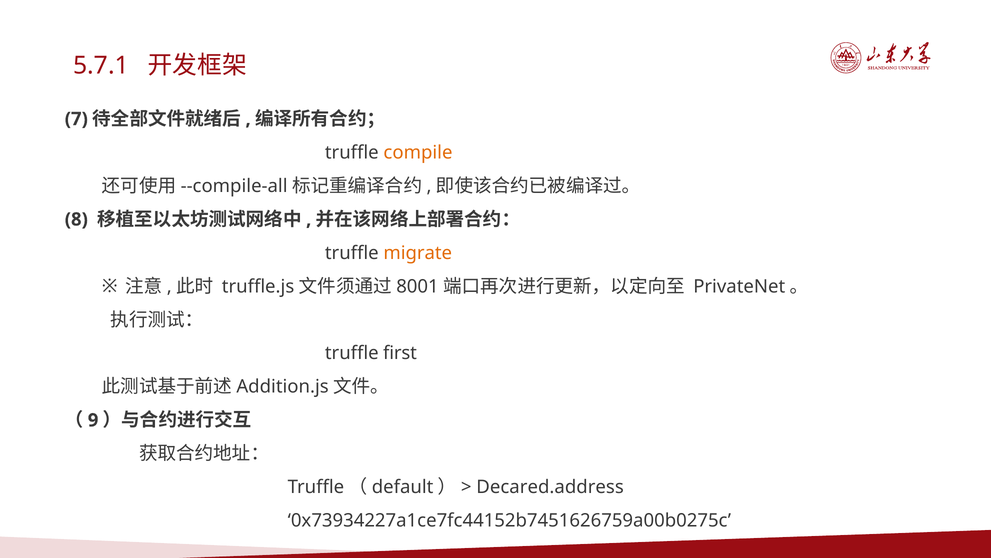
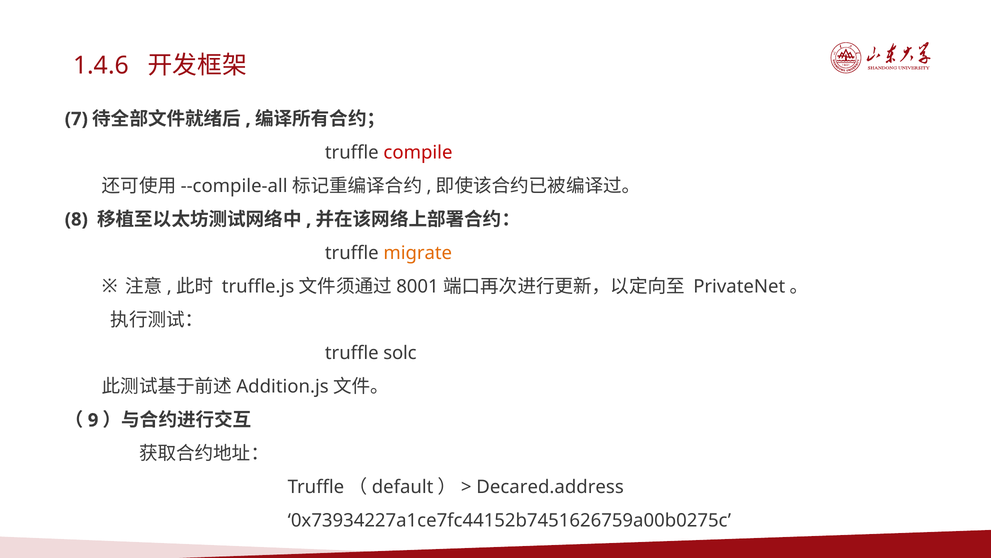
5.7.1: 5.7.1 -> 1.4.6
compile colour: orange -> red
first: first -> solc
